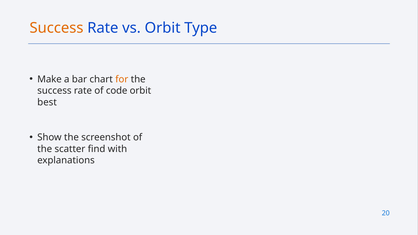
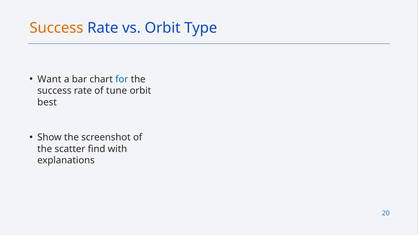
Make: Make -> Want
for colour: orange -> blue
code: code -> tune
